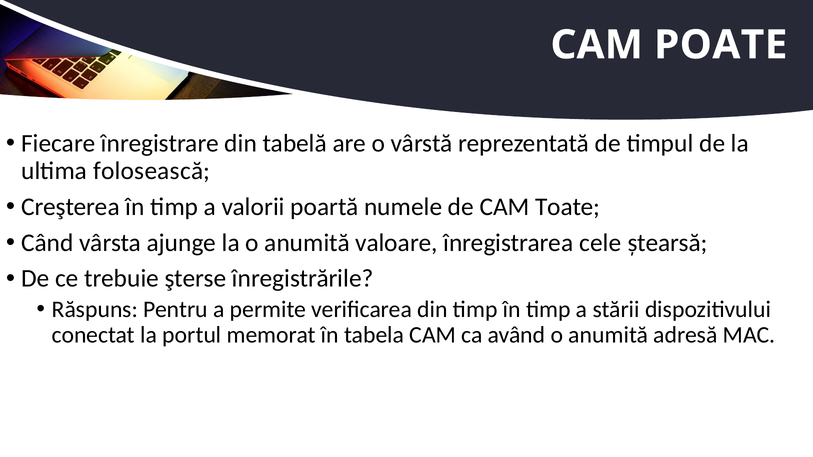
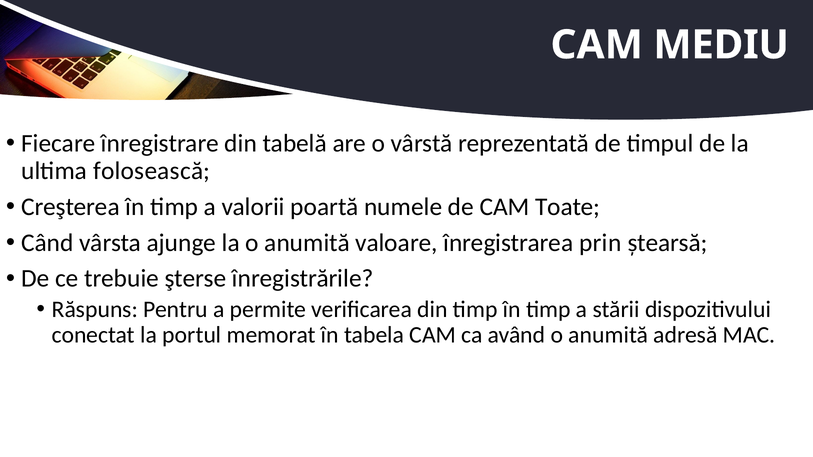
POATE: POATE -> MEDIU
cele: cele -> prin
